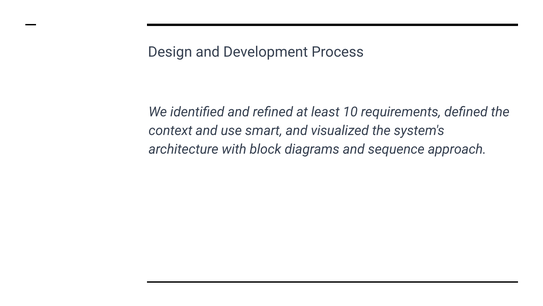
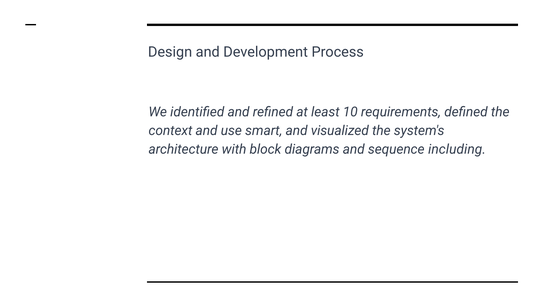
approach: approach -> including
